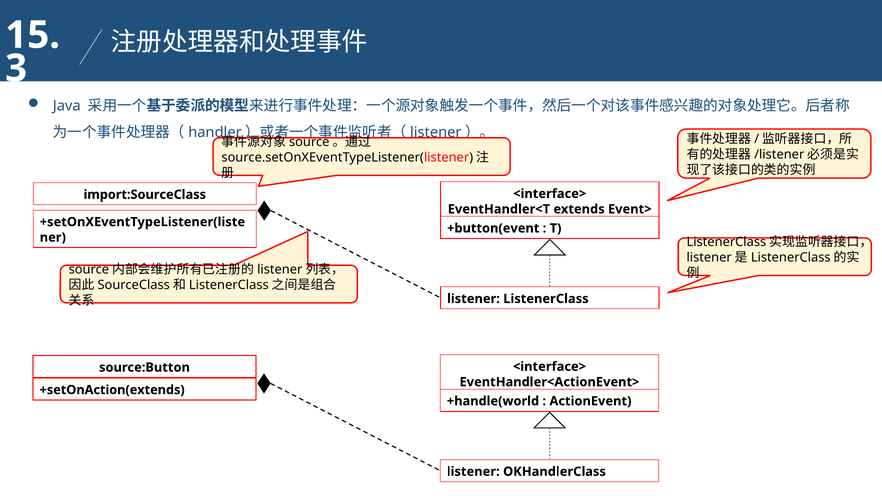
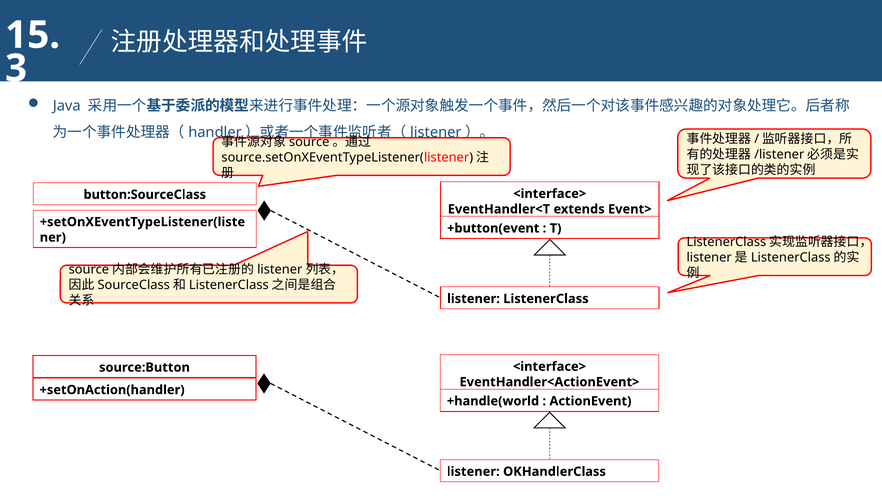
import:SourceClass: import:SourceClass -> button:SourceClass
+setOnAction(extends: +setOnAction(extends -> +setOnAction(handler
